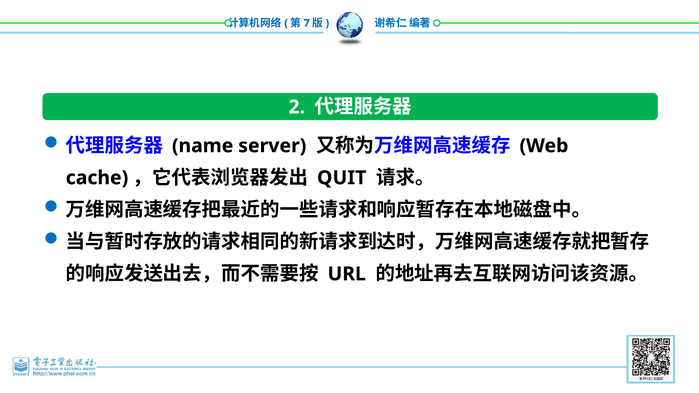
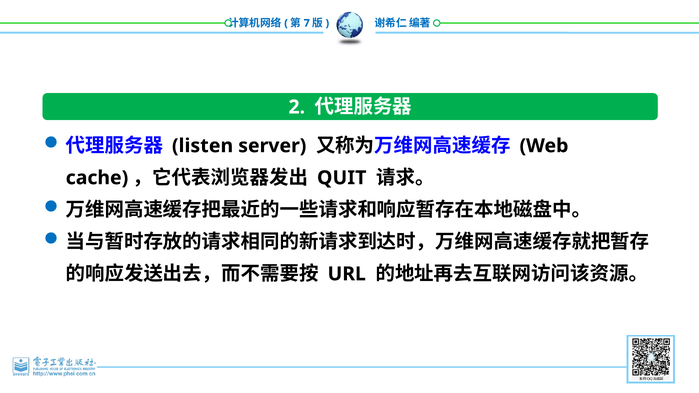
name: name -> listen
